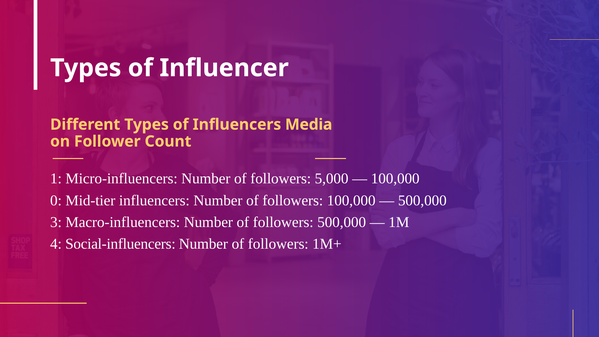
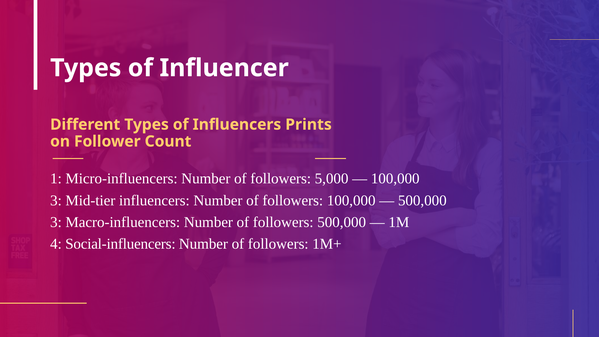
Media: Media -> Prints
0 at (56, 200): 0 -> 3
